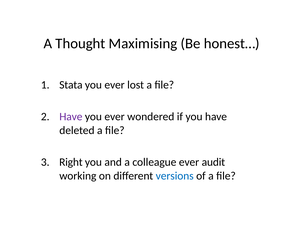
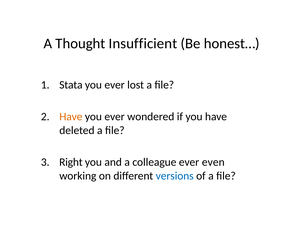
Maximising: Maximising -> Insufficient
Have at (71, 117) colour: purple -> orange
audit: audit -> even
